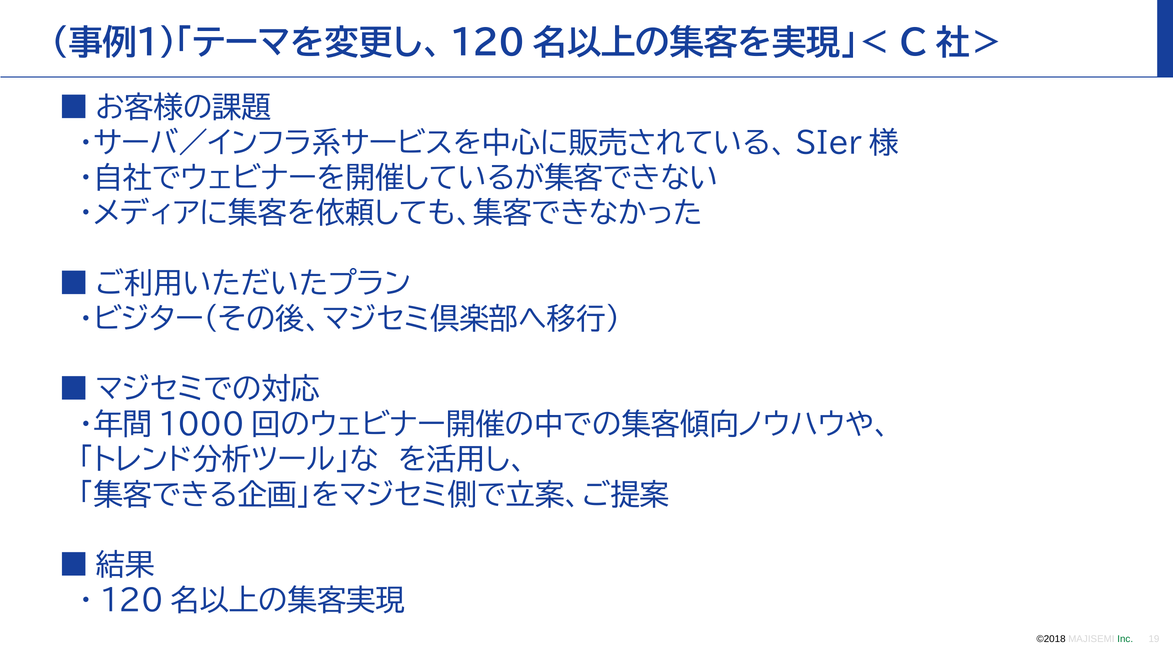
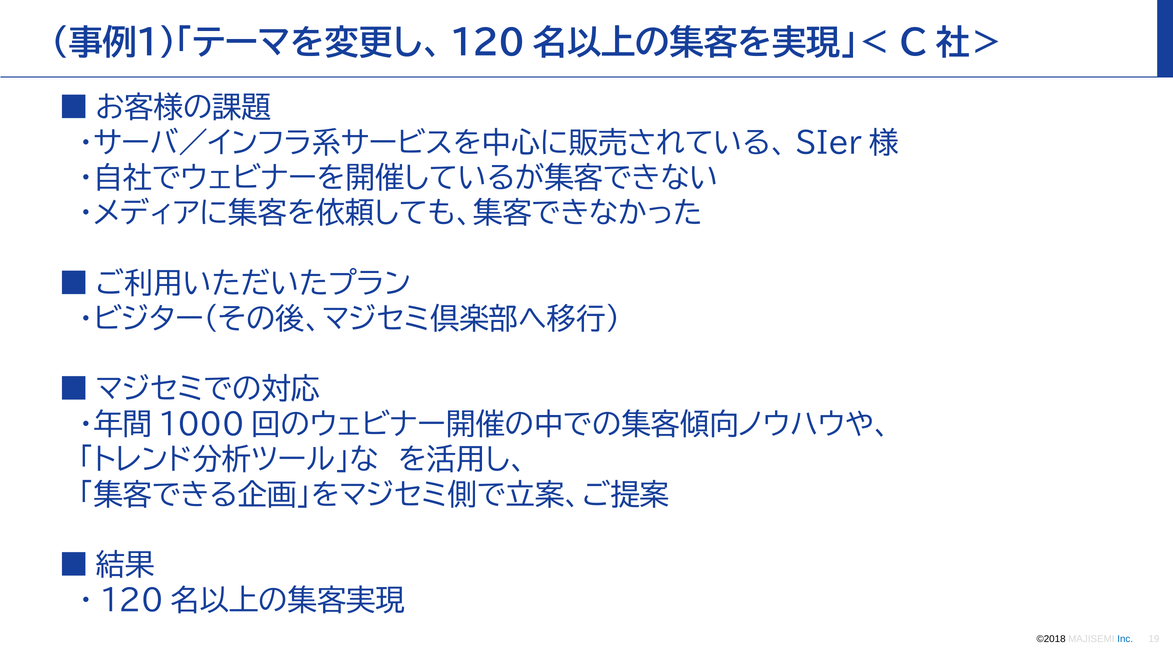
Inc colour: green -> blue
